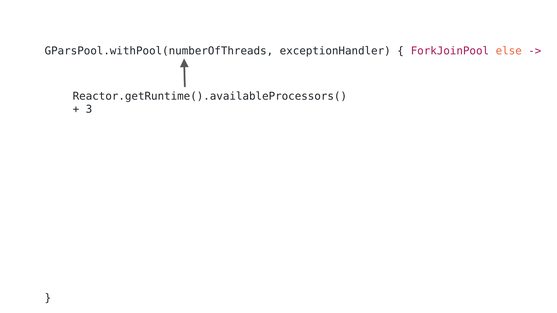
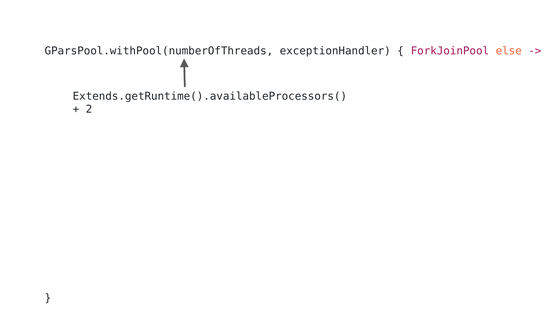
Reactor.getRuntime().availableProcessors(: Reactor.getRuntime().availableProcessors( -> Extends.getRuntime().availableProcessors(
3: 3 -> 2
